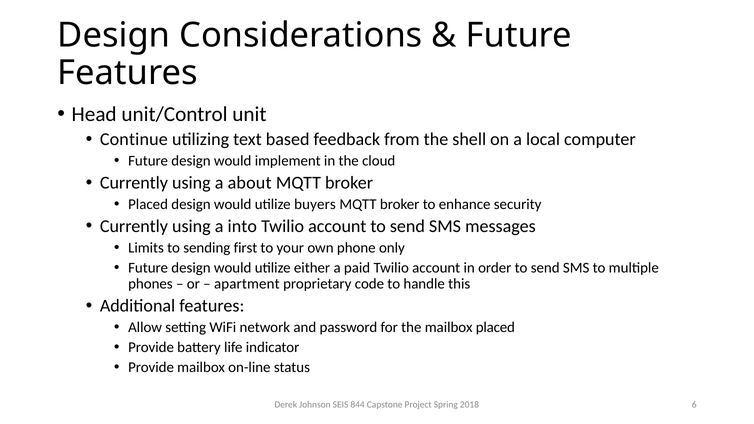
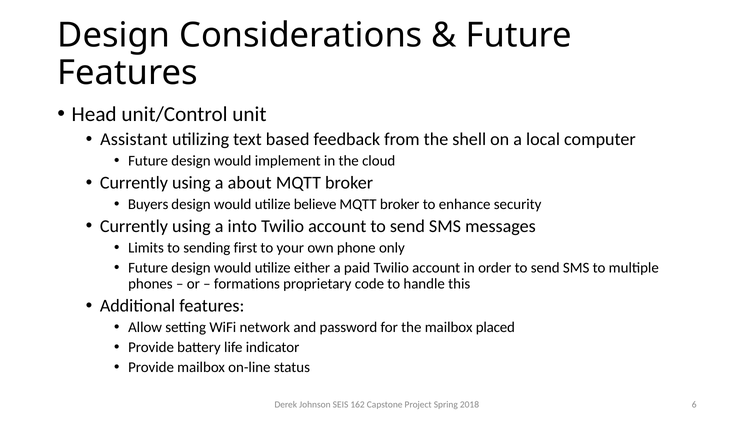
Continue: Continue -> Assistant
Placed at (148, 204): Placed -> Buyers
buyers: buyers -> believe
apartment: apartment -> formations
844: 844 -> 162
